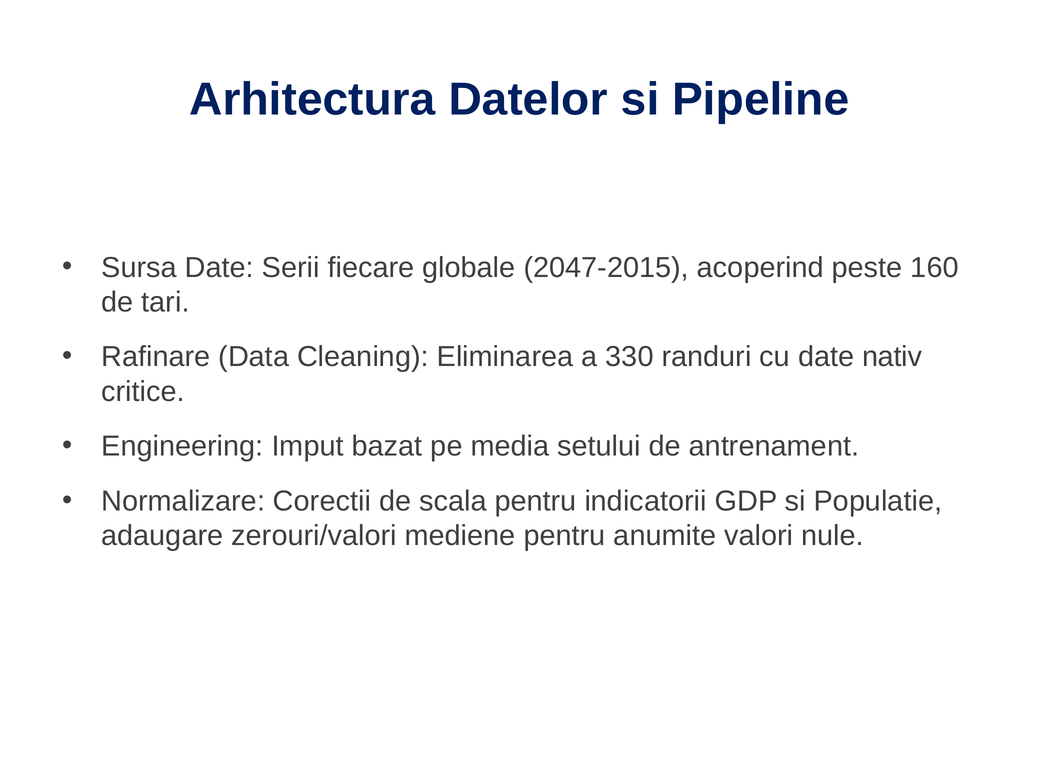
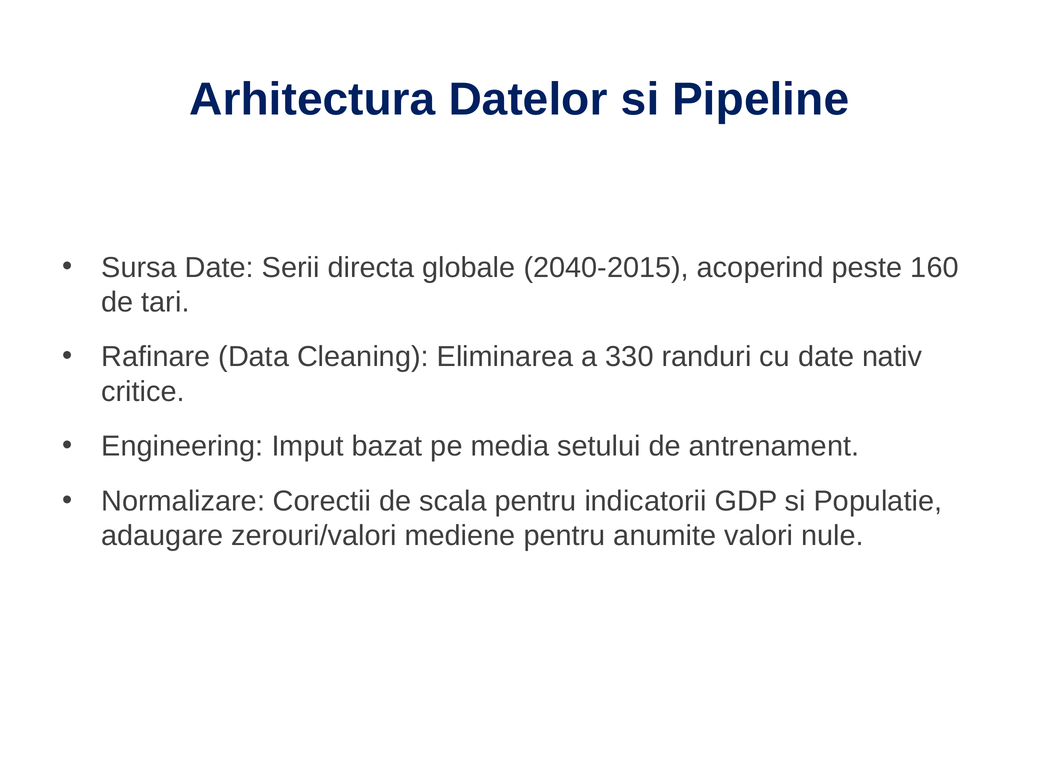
fiecare: fiecare -> directa
2047-2015: 2047-2015 -> 2040-2015
